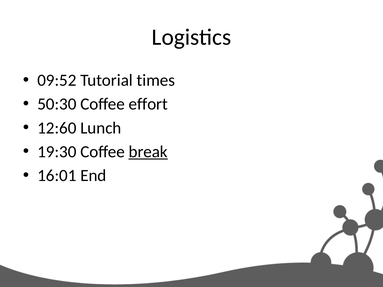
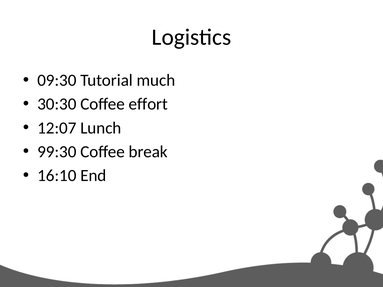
09:52: 09:52 -> 09:30
times: times -> much
50:30: 50:30 -> 30:30
12:60: 12:60 -> 12:07
19:30: 19:30 -> 99:30
break underline: present -> none
16:01: 16:01 -> 16:10
